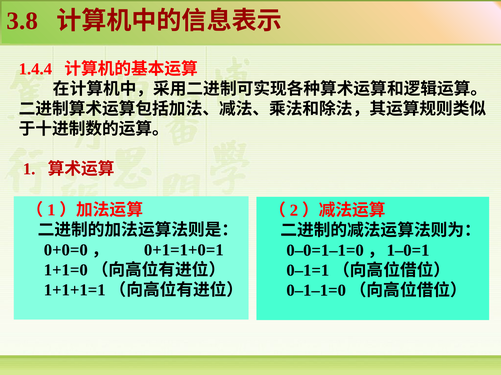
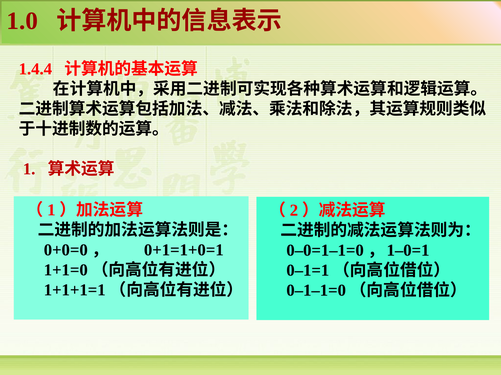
3.8: 3.8 -> 1.0
